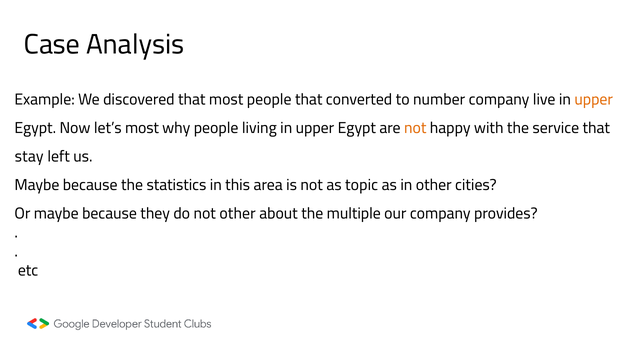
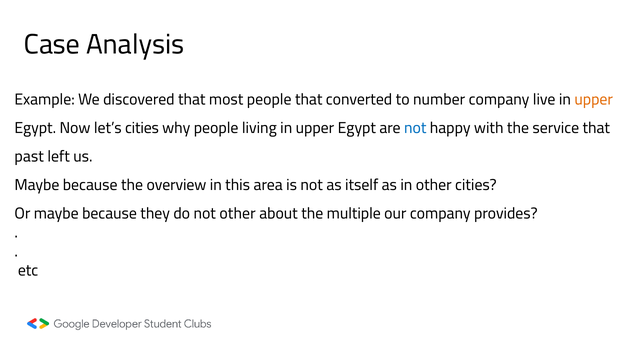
let’s most: most -> cities
not at (415, 128) colour: orange -> blue
stay: stay -> past
statistics: statistics -> overview
topic: topic -> itself
